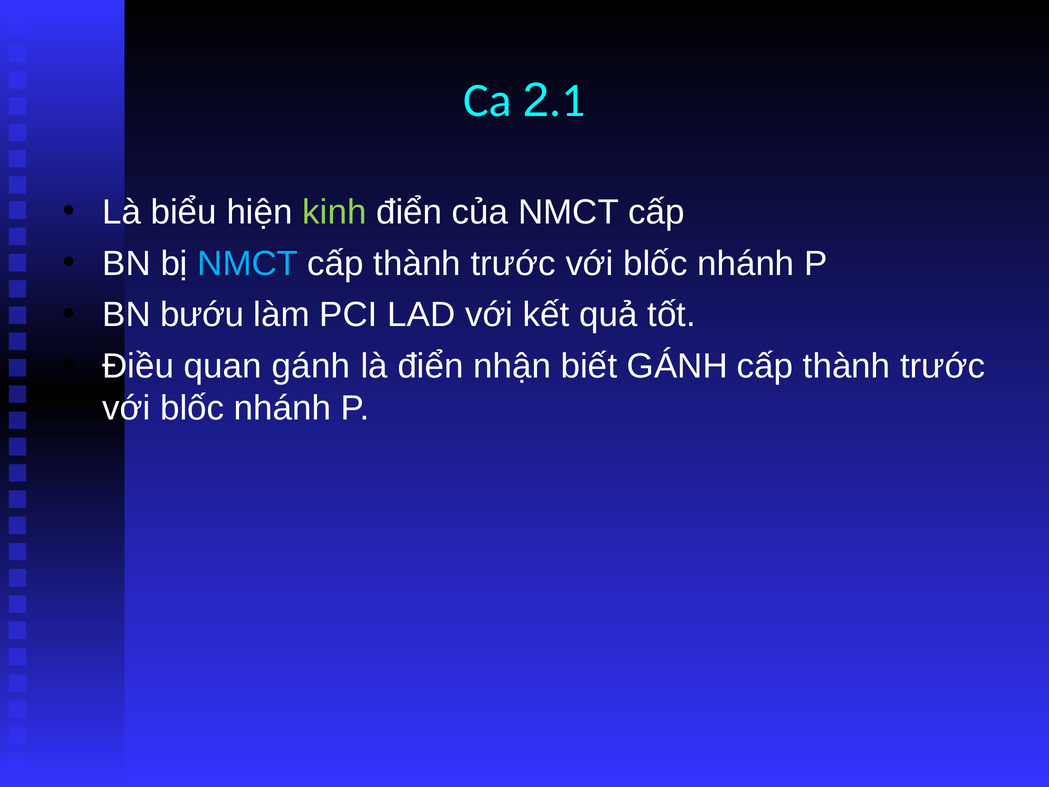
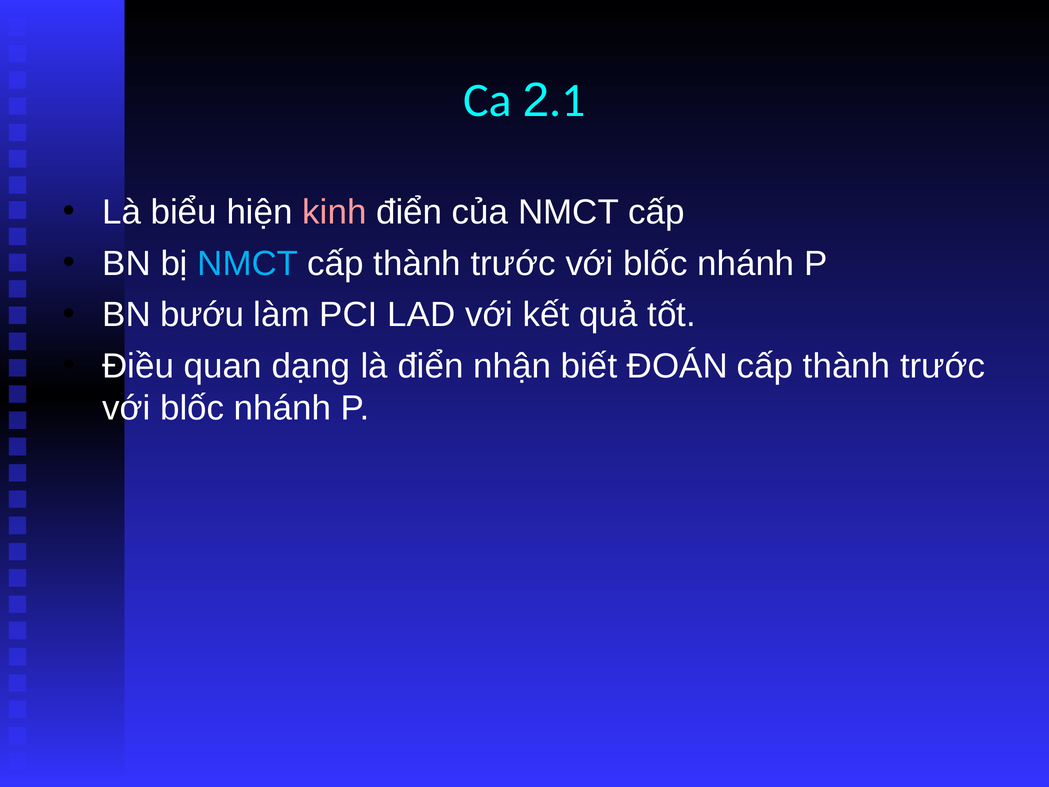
kinh colour: light green -> pink
quan gánh: gánh -> dạng
biết GÁNH: GÁNH -> ĐOÁN
